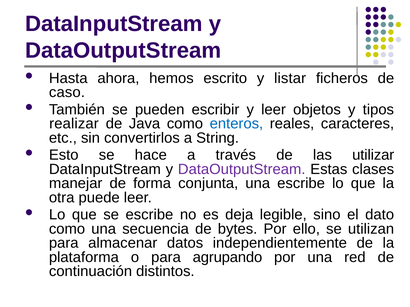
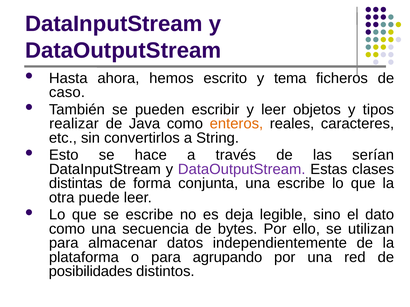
listar: listar -> tema
enteros colour: blue -> orange
utilizar: utilizar -> serían
manejar: manejar -> distintas
continuación: continuación -> posibilidades
